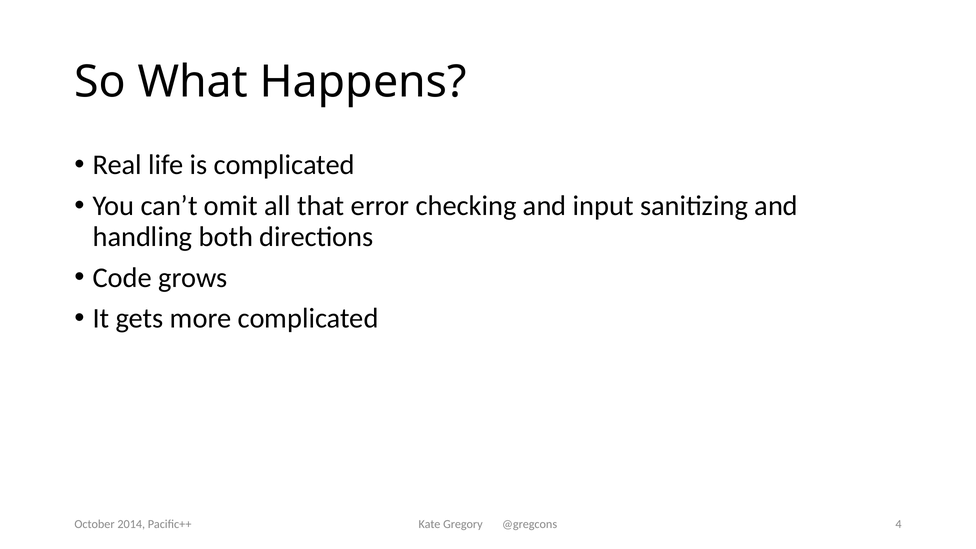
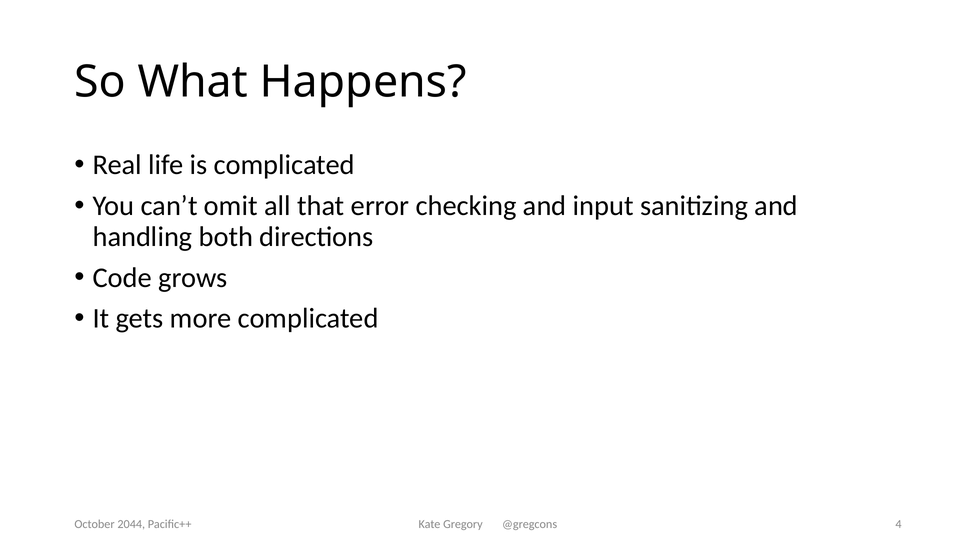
2014: 2014 -> 2044
